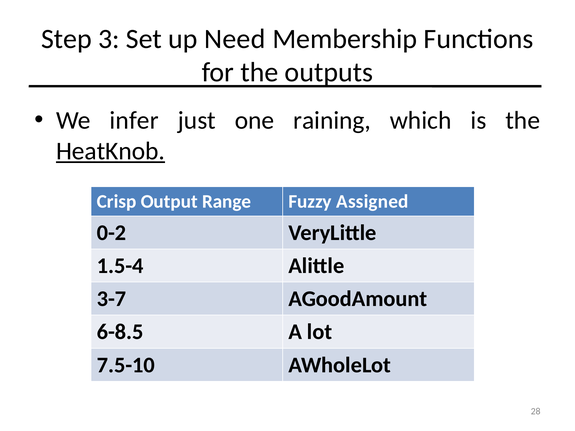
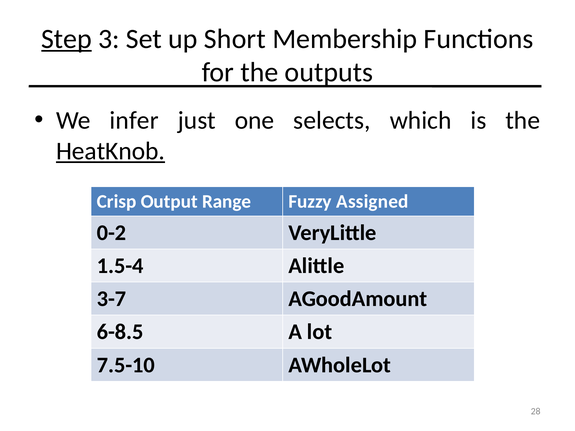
Step underline: none -> present
Need: Need -> Short
raining: raining -> selects
